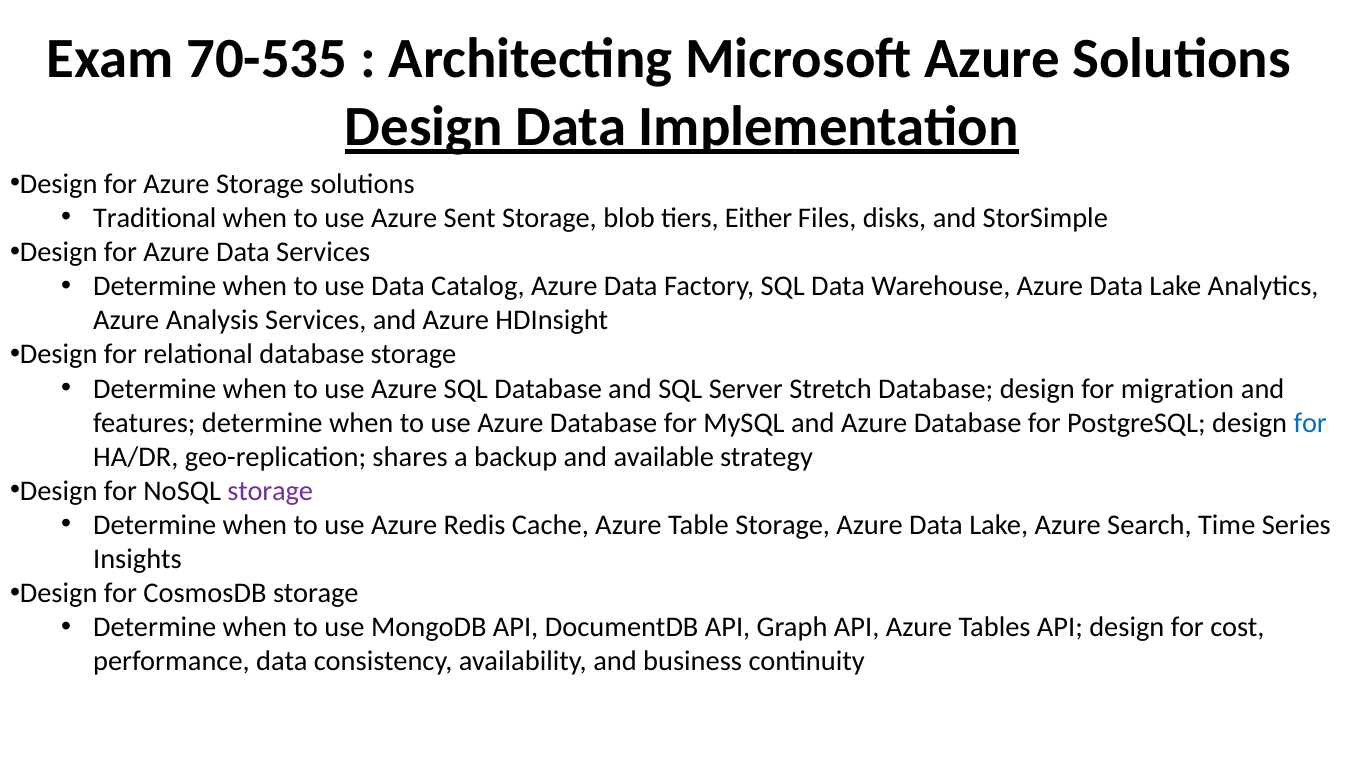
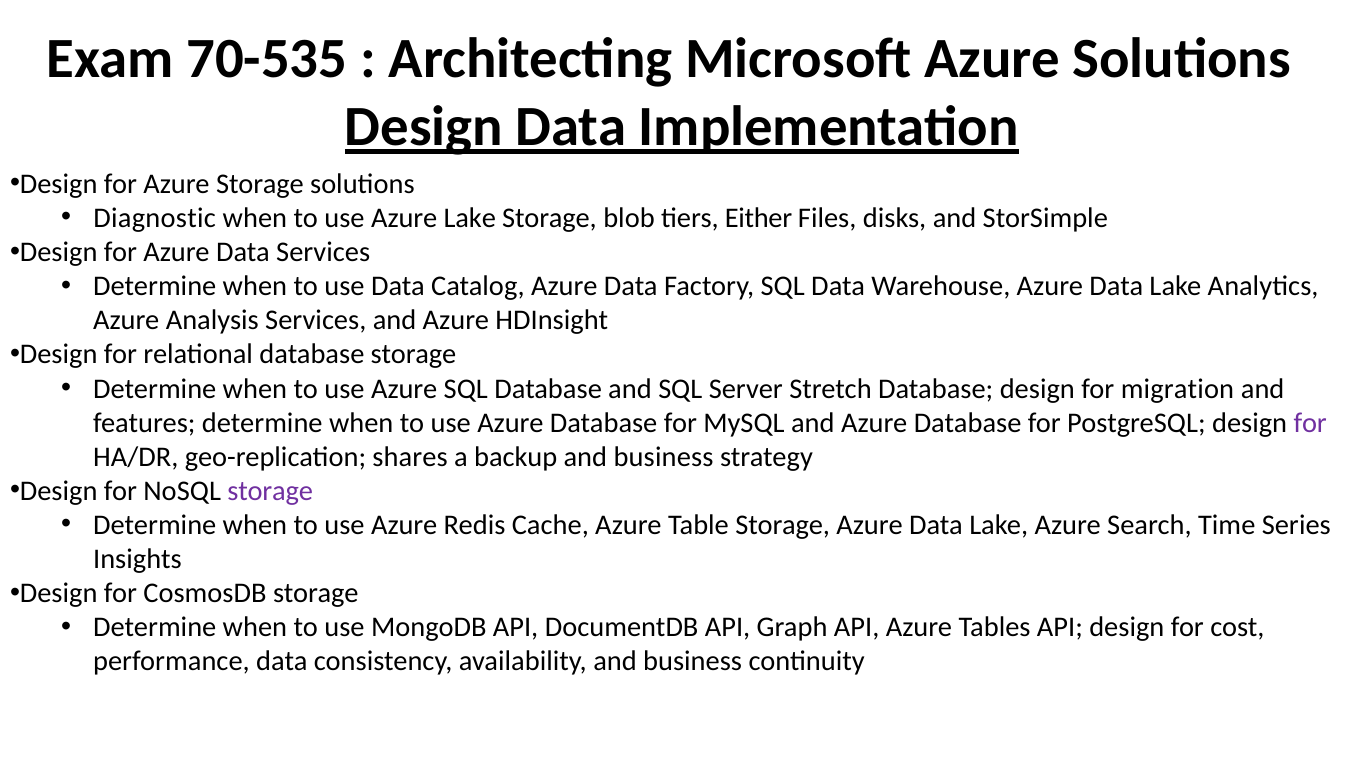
Traditional: Traditional -> Diagnostic
Azure Sent: Sent -> Lake
for at (1310, 423) colour: blue -> purple
backup and available: available -> business
